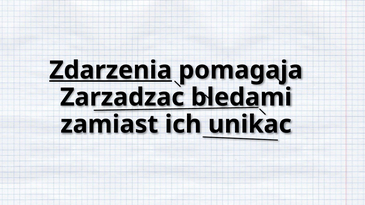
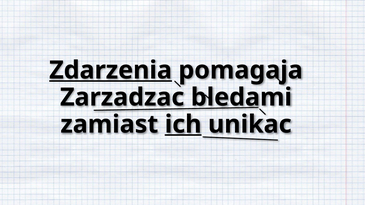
ich underline: none -> present
